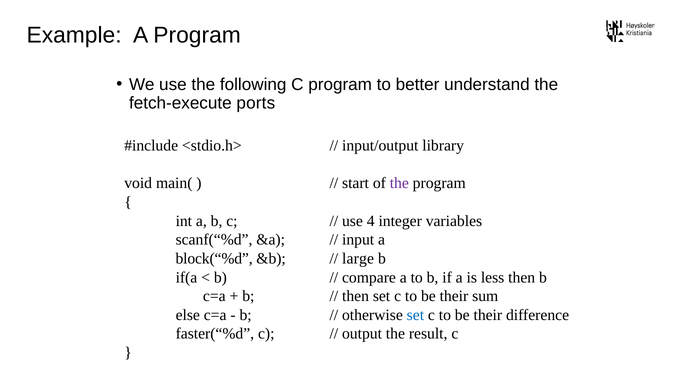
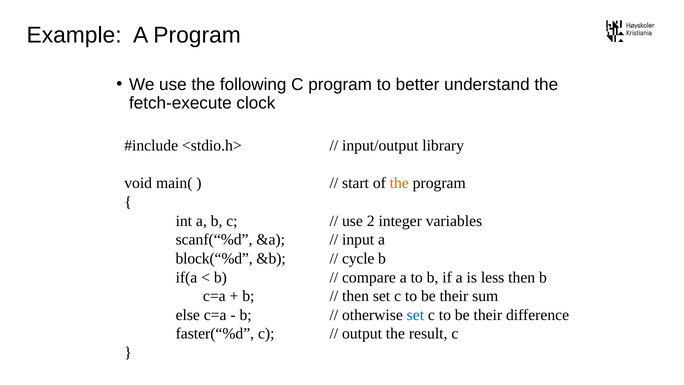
ports: ports -> clock
the at (399, 183) colour: purple -> orange
4: 4 -> 2
large: large -> cycle
